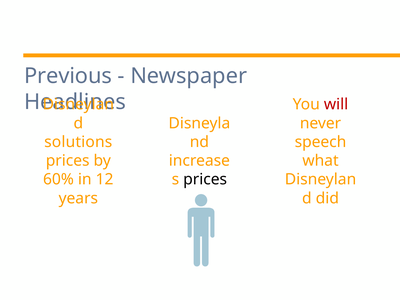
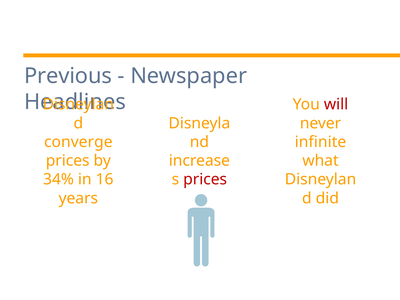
solutions: solutions -> converge
speech: speech -> infinite
60%: 60% -> 34%
12: 12 -> 16
prices at (205, 179) colour: black -> red
